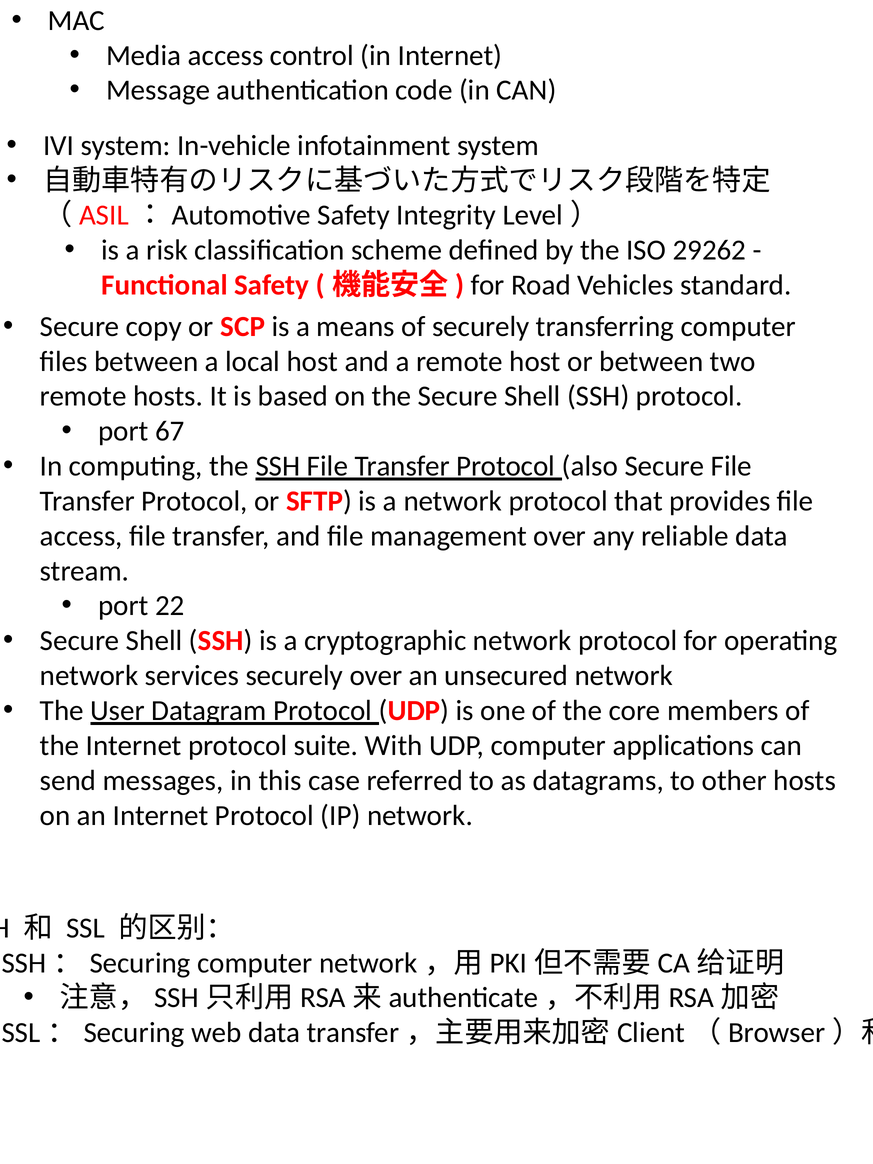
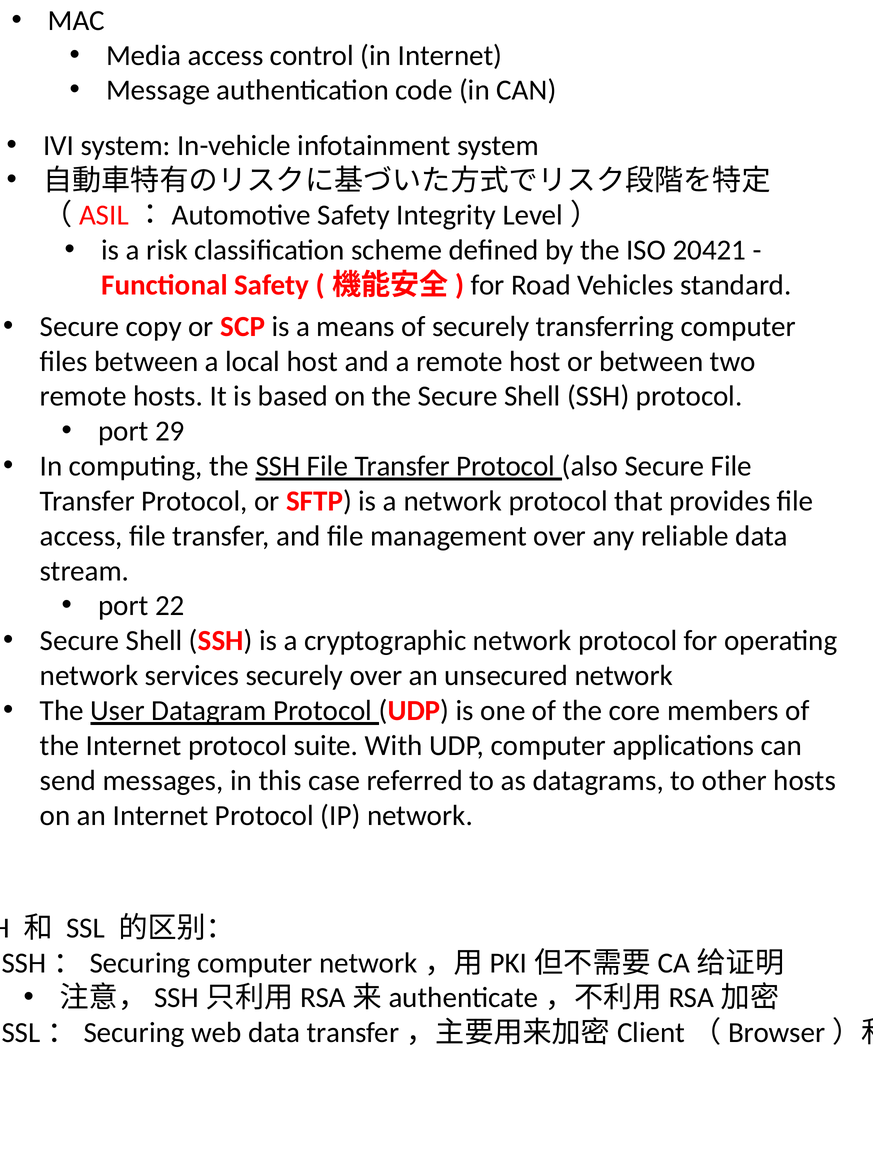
29262: 29262 -> 20421
67: 67 -> 29
